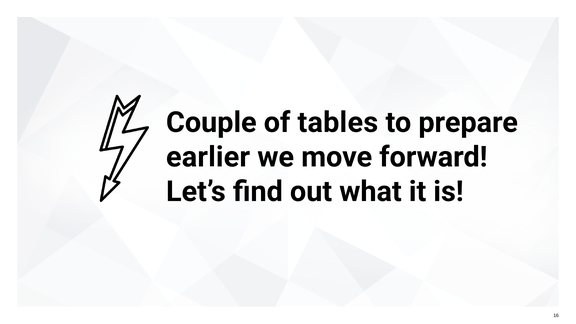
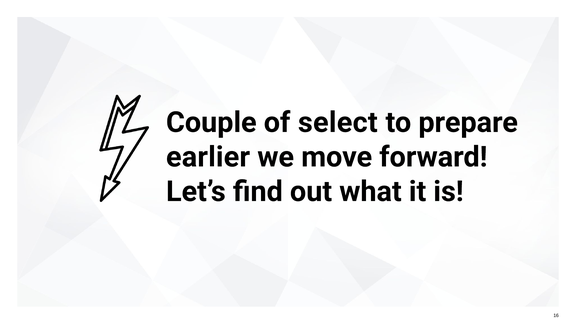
tables: tables -> select
